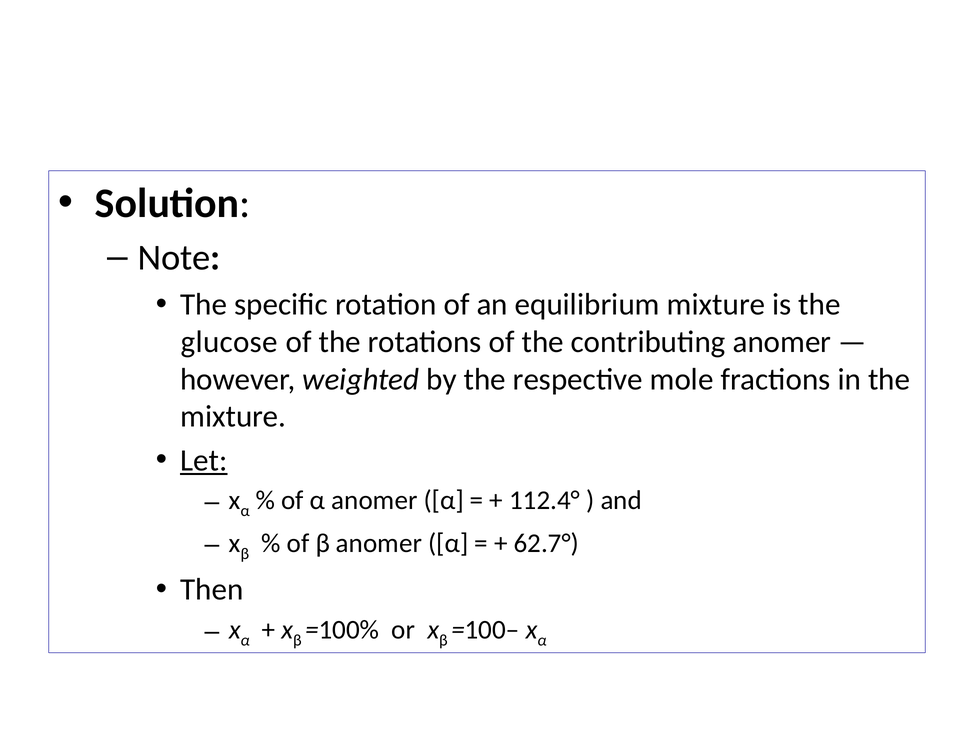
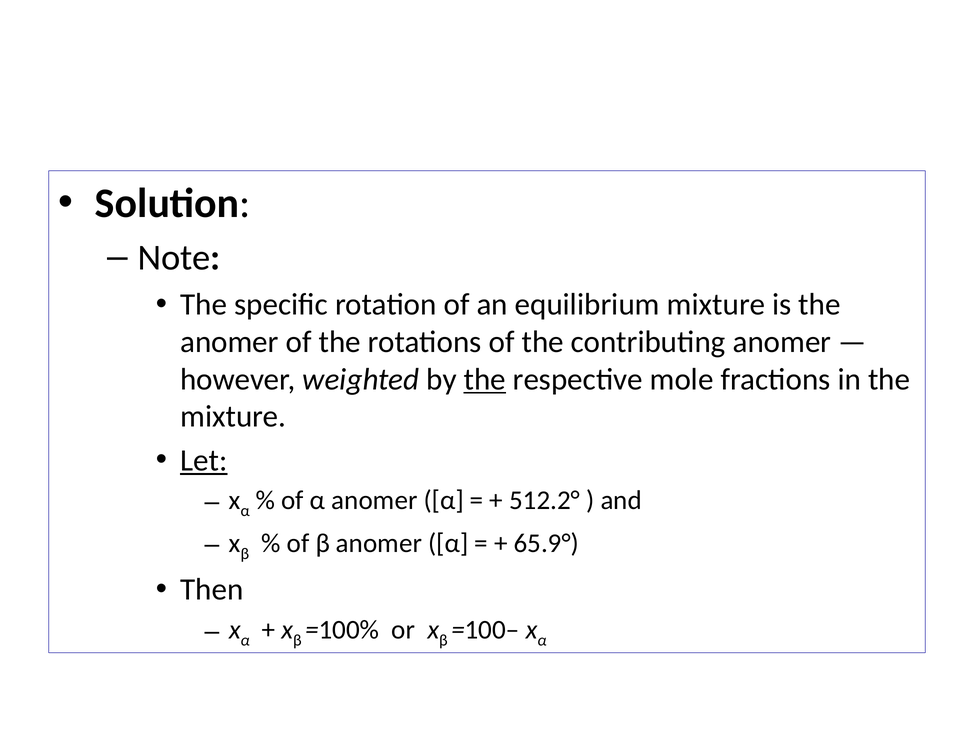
glucose at (229, 342): glucose -> anomer
the at (485, 379) underline: none -> present
112.4°: 112.4° -> 512.2°
62.7°: 62.7° -> 65.9°
